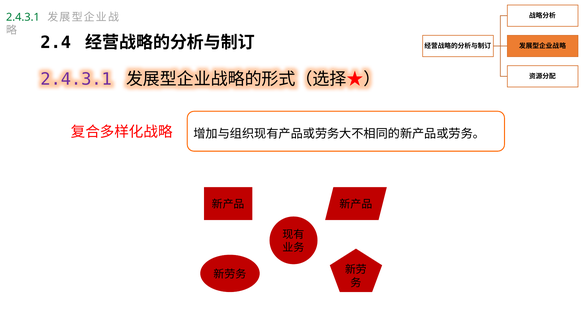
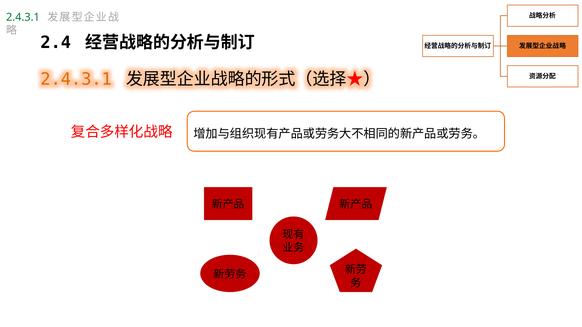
2.4.3.1 at (76, 79) colour: purple -> orange
